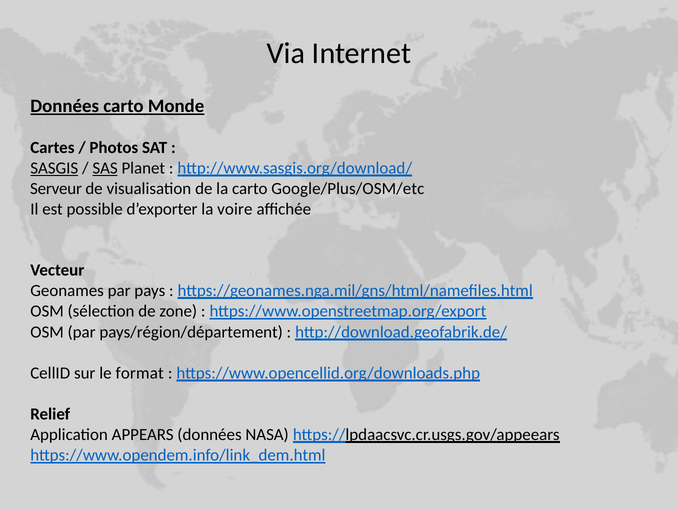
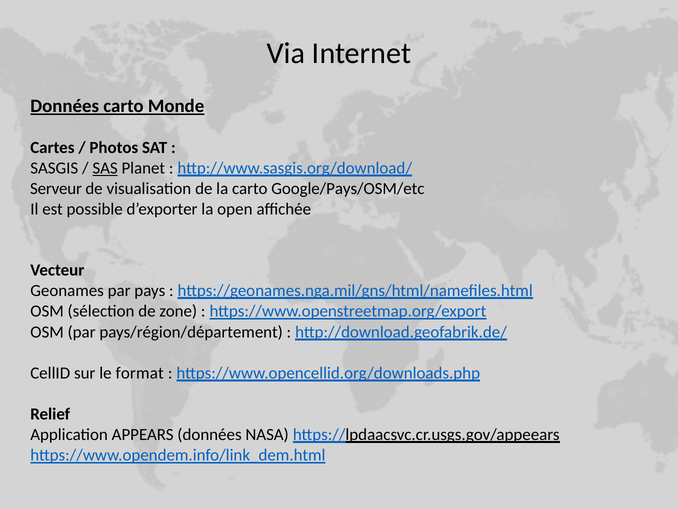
SASGIS underline: present -> none
Google/Plus/OSM/etc: Google/Plus/OSM/etc -> Google/Pays/OSM/etc
voire: voire -> open
